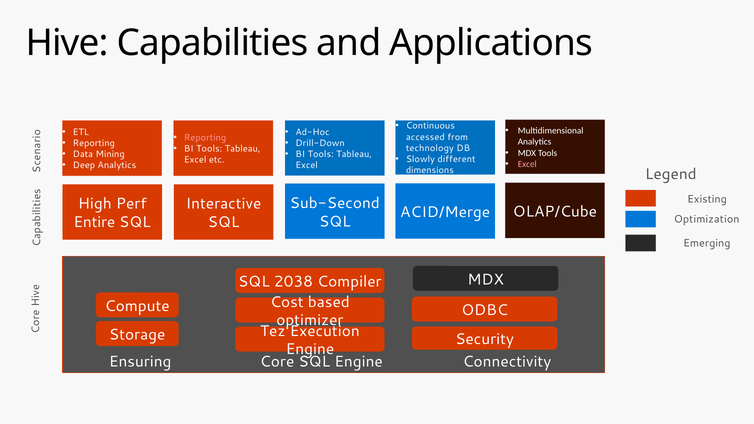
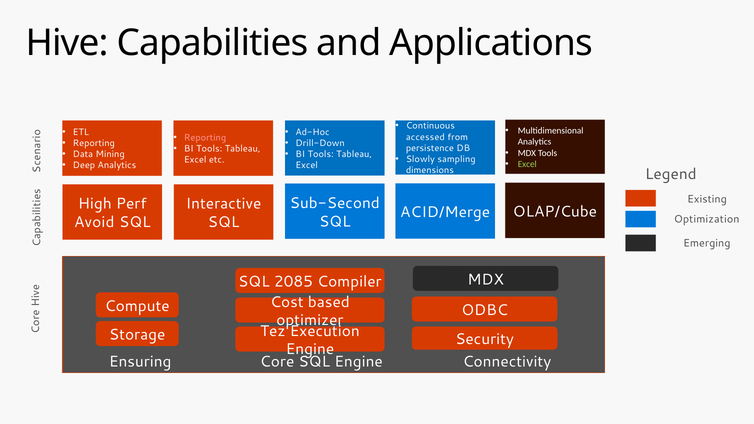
technology: technology -> persistence
different: different -> sampling
Excel at (527, 164) colour: pink -> light green
Entire: Entire -> Avoid
2038: 2038 -> 2085
